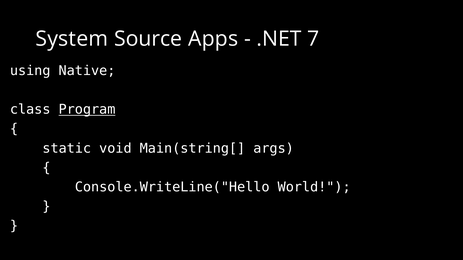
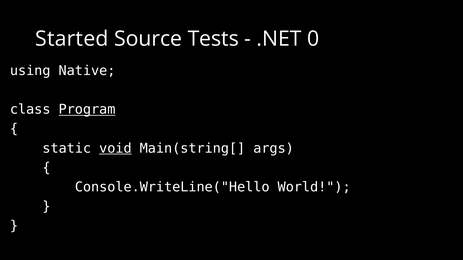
System: System -> Started
Apps: Apps -> Tests
7: 7 -> 0
void underline: none -> present
